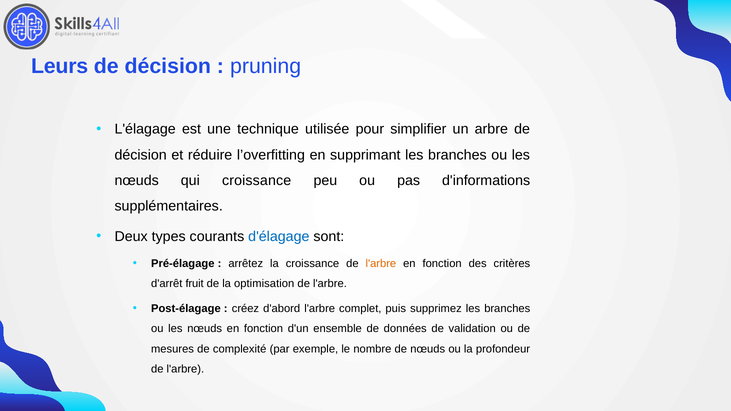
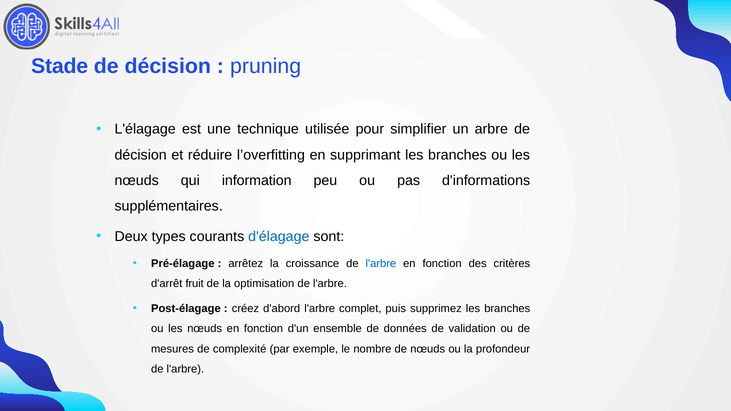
Leurs: Leurs -> Stade
qui croissance: croissance -> information
l'arbre at (381, 264) colour: orange -> blue
